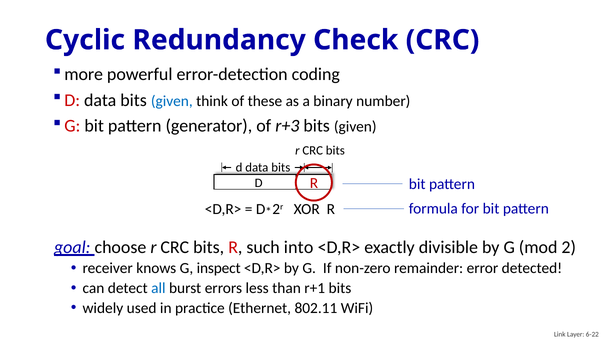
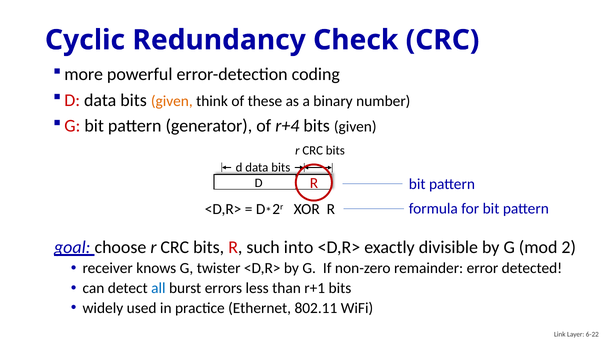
given at (172, 101) colour: blue -> orange
r+3: r+3 -> r+4
inspect: inspect -> twister
